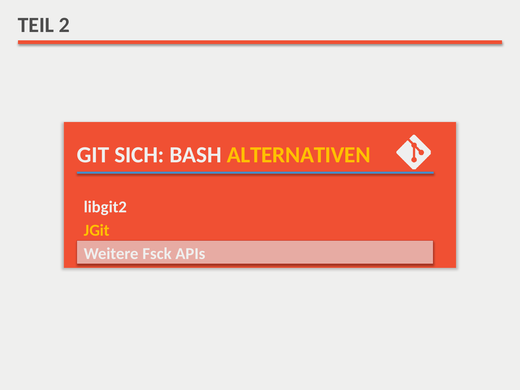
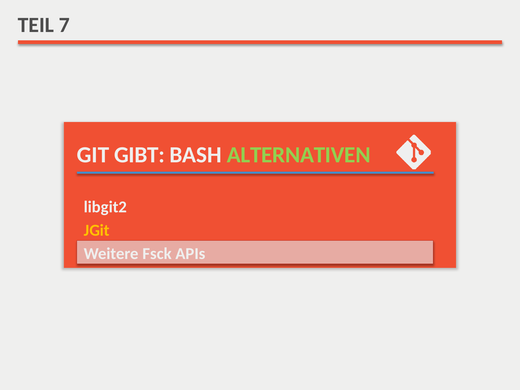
2: 2 -> 7
SICH: SICH -> GIBT
ALTERNATIVEN colour: yellow -> light green
